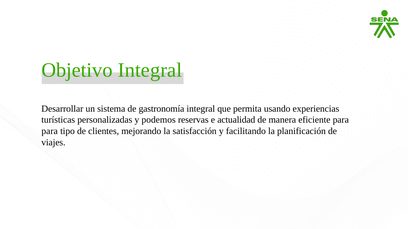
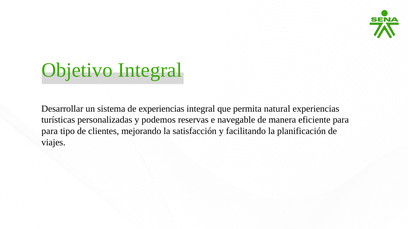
de gastronomía: gastronomía -> experiencias
usando: usando -> natural
actualidad: actualidad -> navegable
